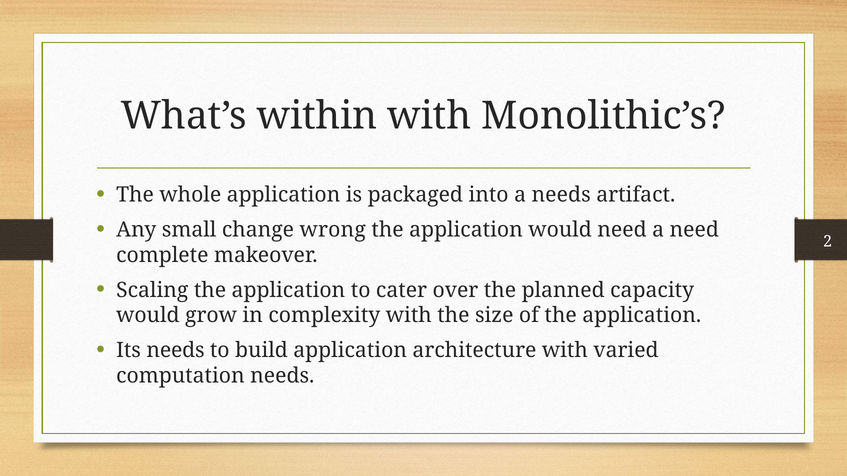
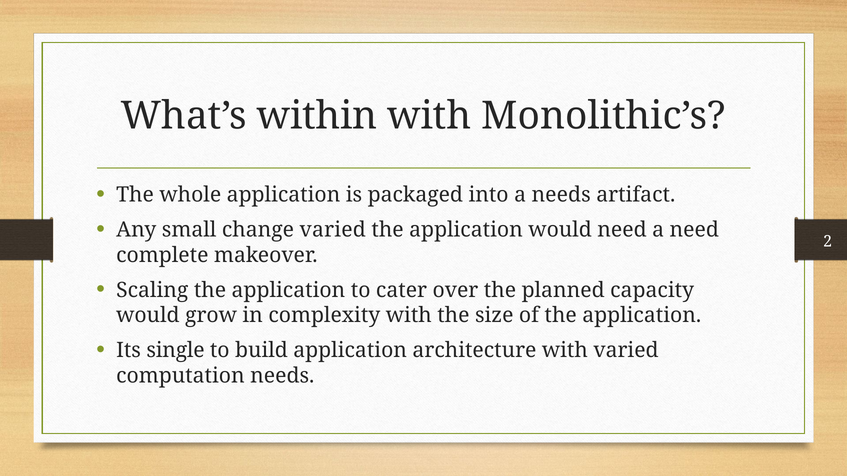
change wrong: wrong -> varied
Its needs: needs -> single
